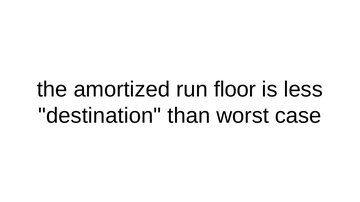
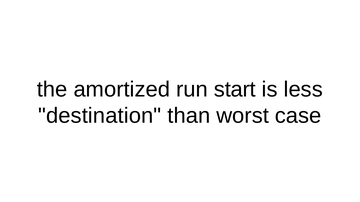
floor: floor -> start
